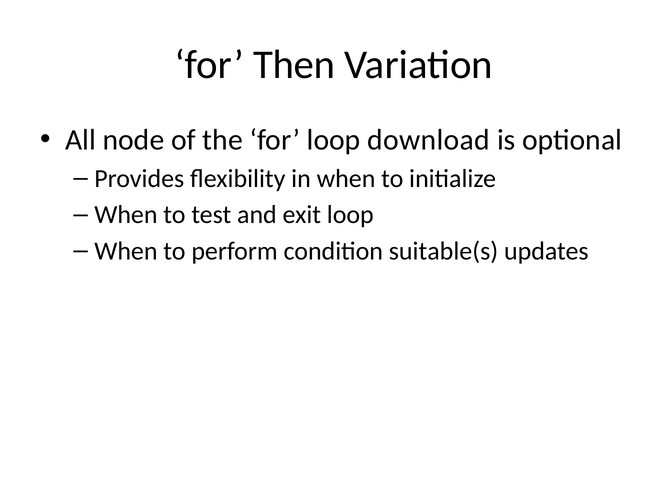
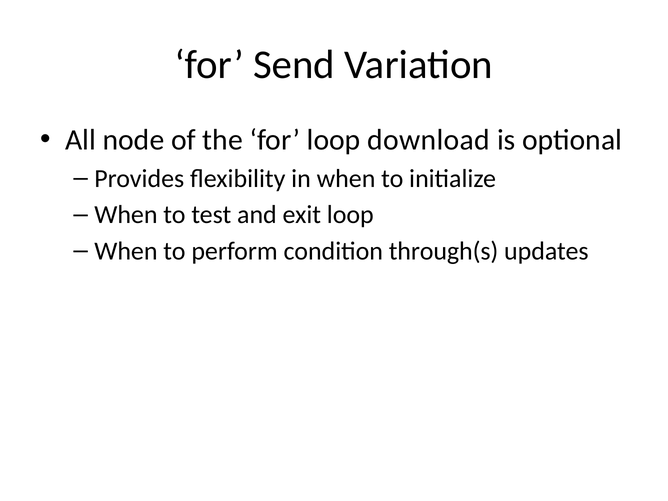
Then: Then -> Send
suitable(s: suitable(s -> through(s
